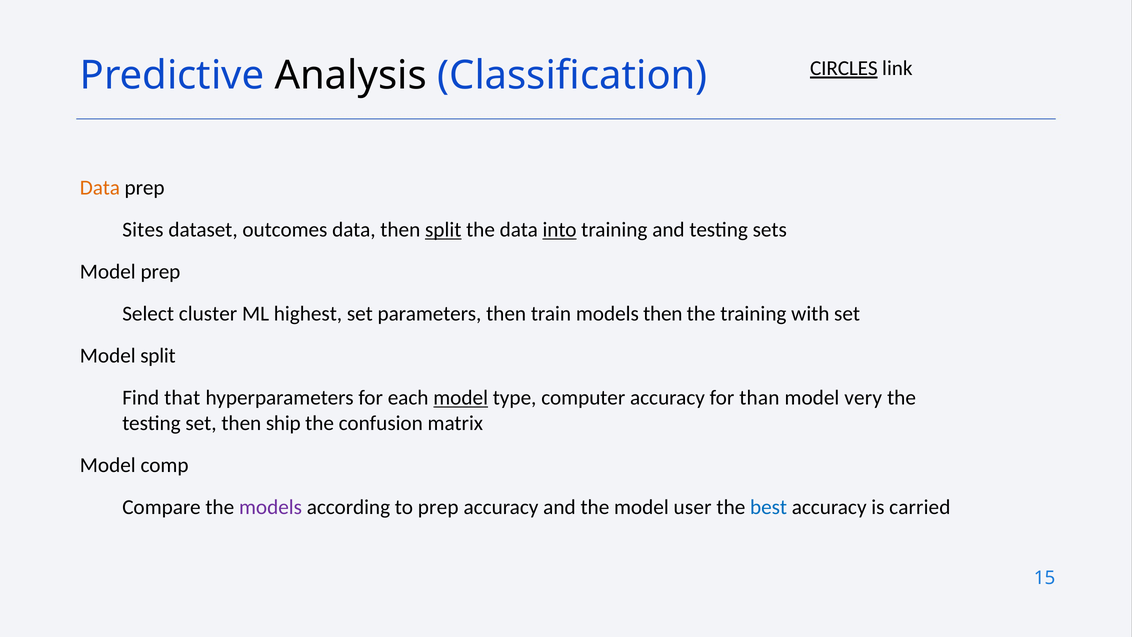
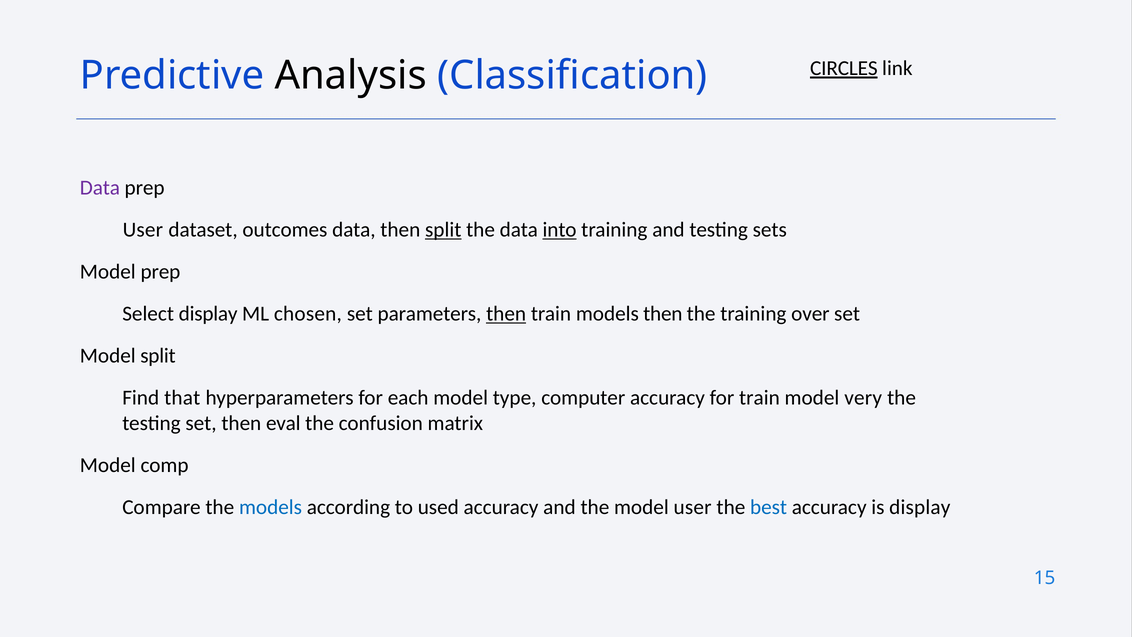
Data at (100, 188) colour: orange -> purple
Sites at (143, 230): Sites -> User
Select cluster: cluster -> display
highest: highest -> chosen
then at (506, 314) underline: none -> present
with: with -> over
model at (461, 398) underline: present -> none
for than: than -> train
ship: ship -> eval
models at (270, 507) colour: purple -> blue
to prep: prep -> used
is carried: carried -> display
